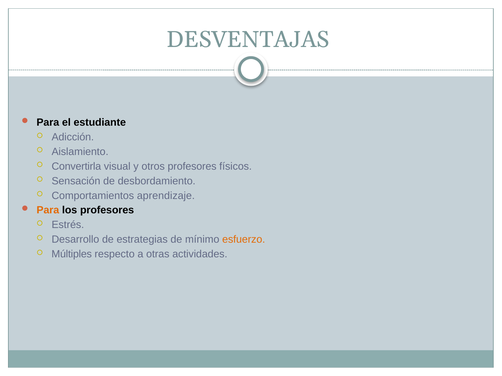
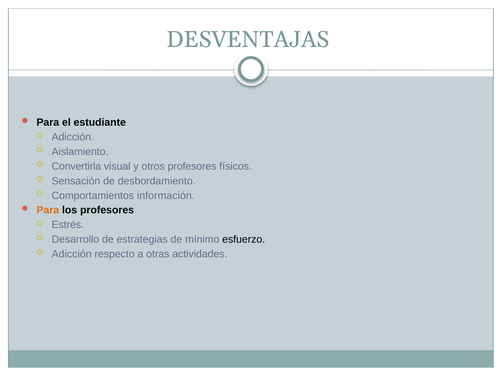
aprendizaje: aprendizaje -> información
esfuerzo colour: orange -> black
Múltiples at (72, 254): Múltiples -> Adicción
